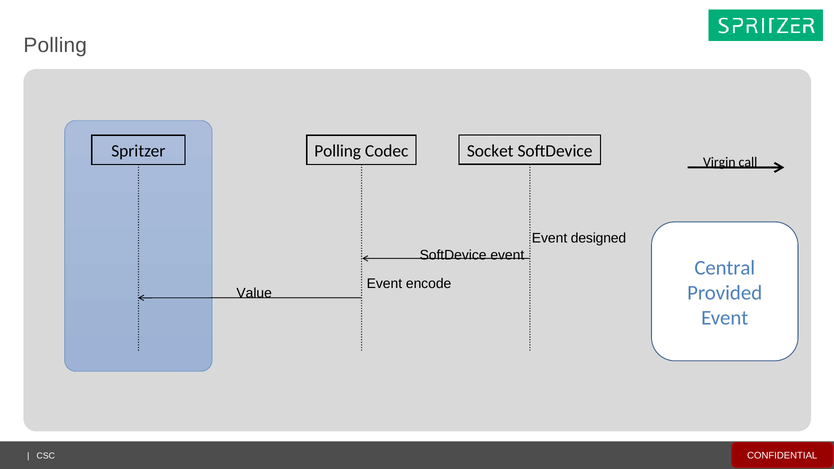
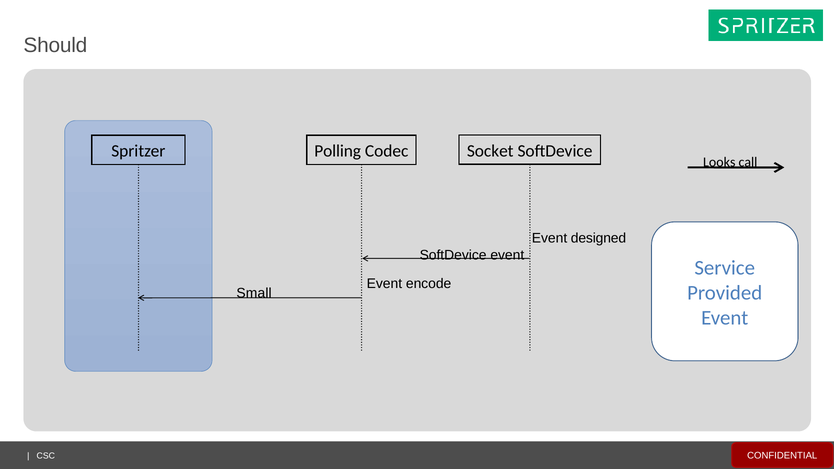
Polling at (55, 45): Polling -> Should
Virgin: Virgin -> Looks
Central: Central -> Service
Value: Value -> Small
